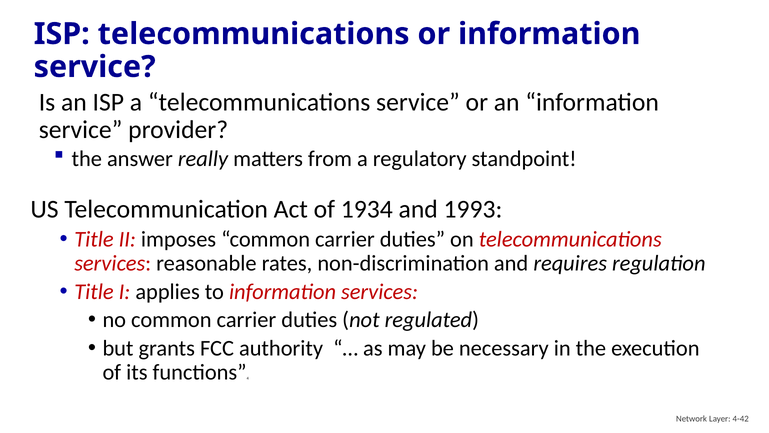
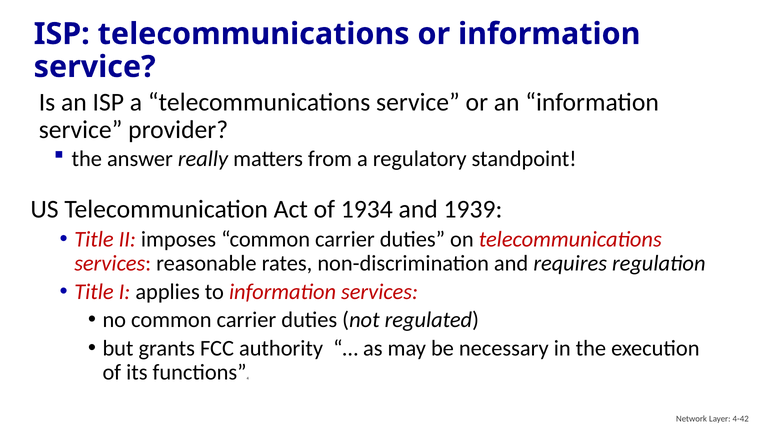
1993: 1993 -> 1939
